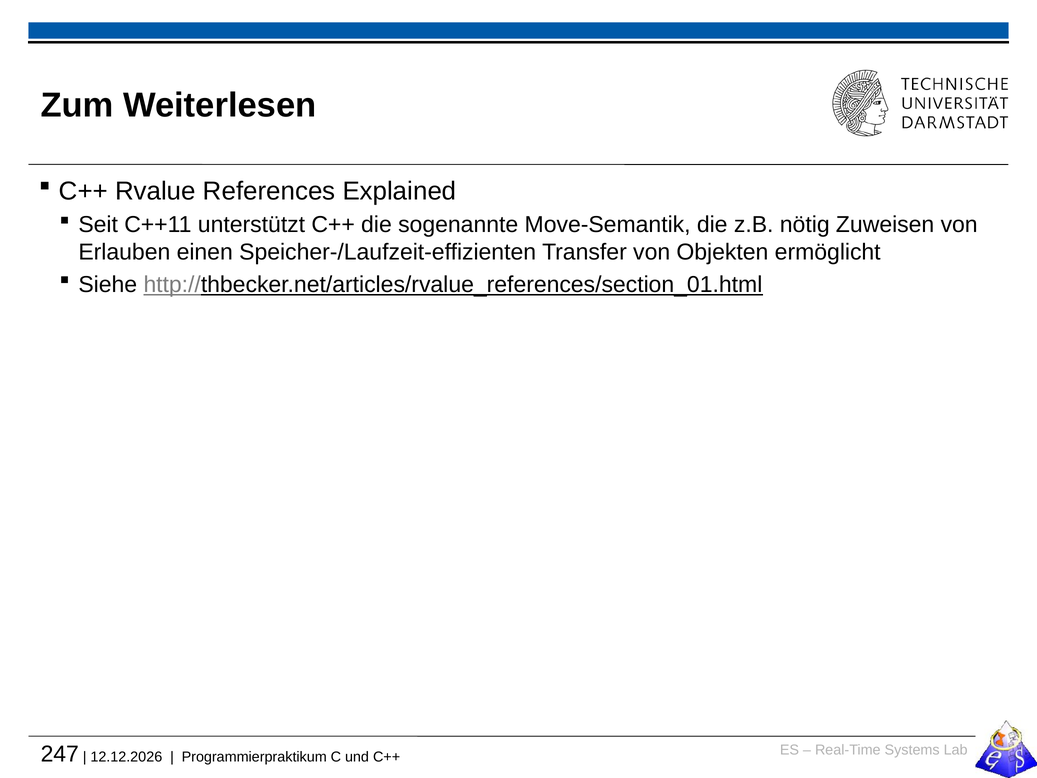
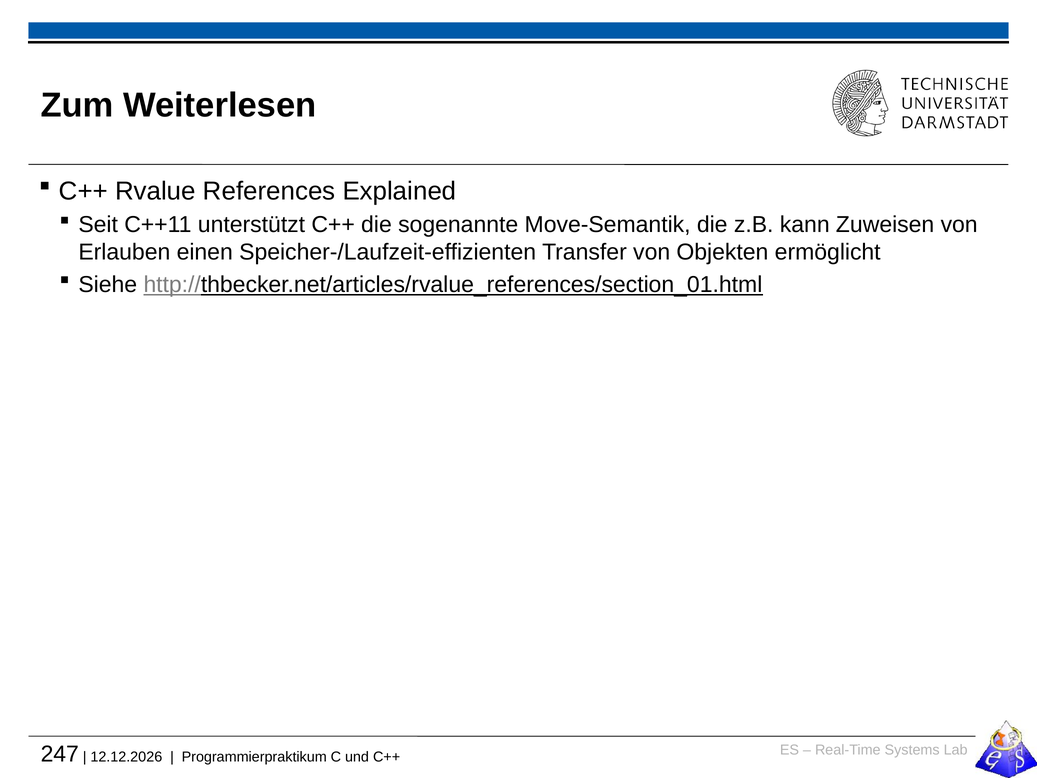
nötig: nötig -> kann
